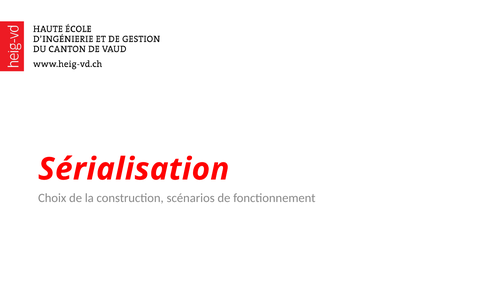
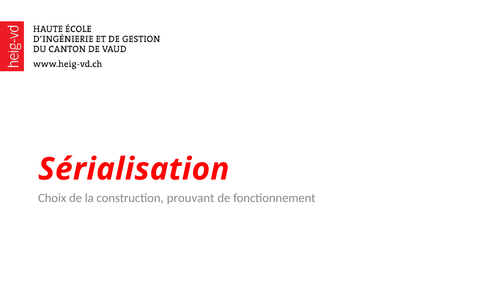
scénarios: scénarios -> prouvant
